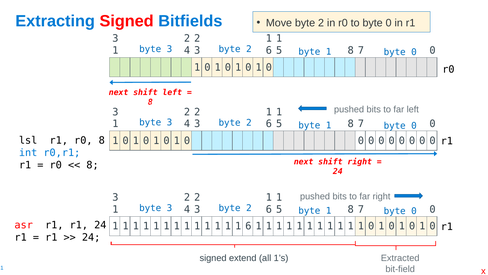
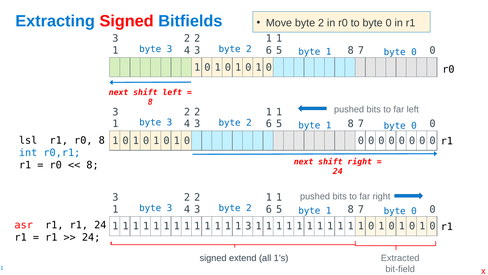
1 1 6: 6 -> 3
